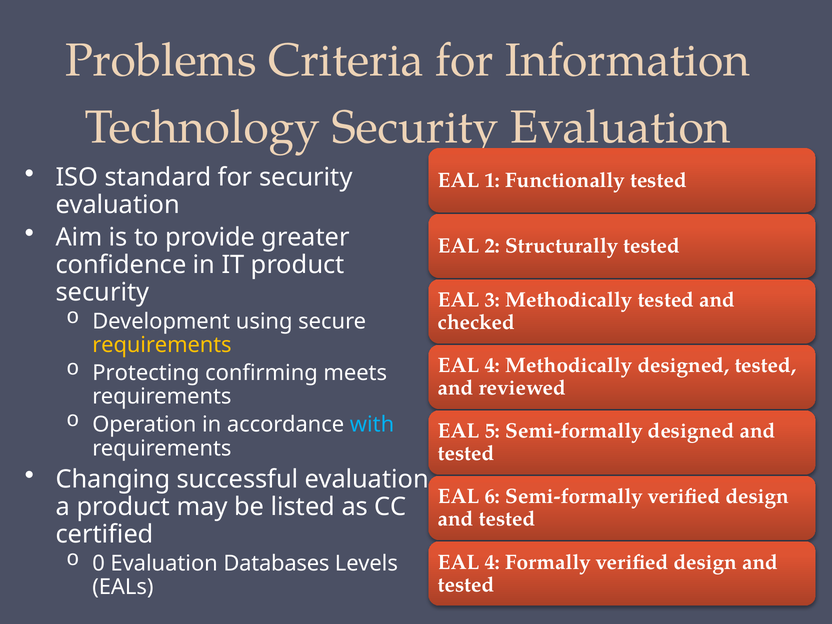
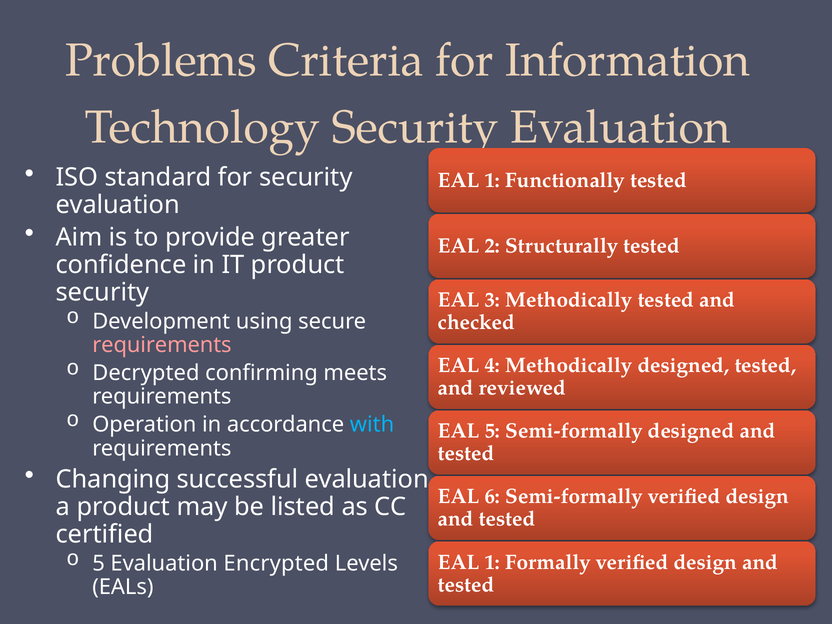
requirements at (162, 345) colour: yellow -> pink
Protecting: Protecting -> Decrypted
0 at (99, 563): 0 -> 5
Databases: Databases -> Encrypted
4 at (492, 562): 4 -> 1
